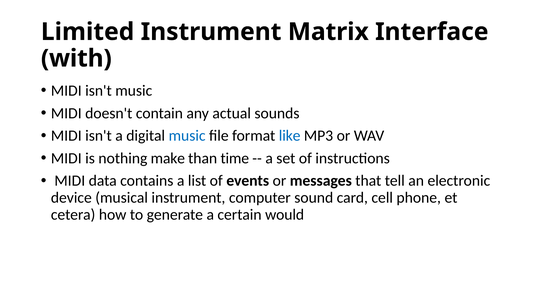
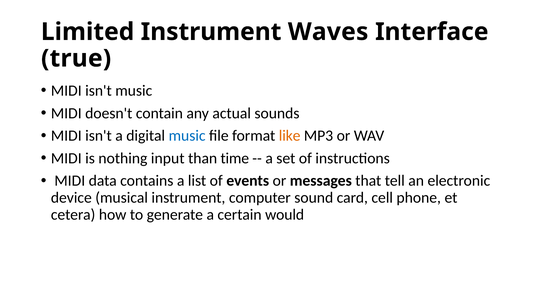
Matrix: Matrix -> Waves
with: with -> true
like colour: blue -> orange
make: make -> input
